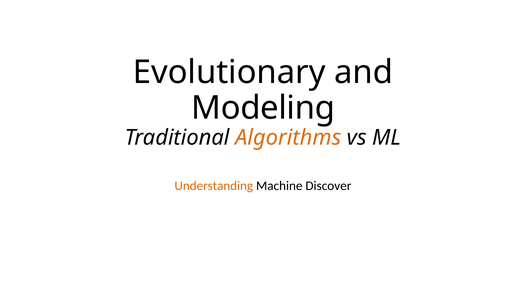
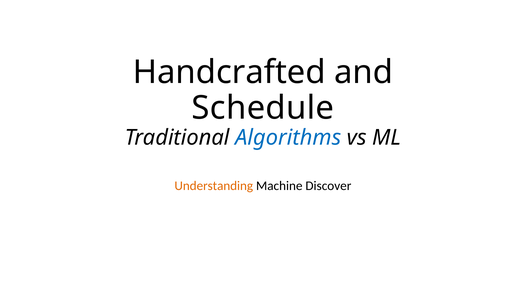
Evolutionary: Evolutionary -> Handcrafted
Modeling: Modeling -> Schedule
Algorithms colour: orange -> blue
